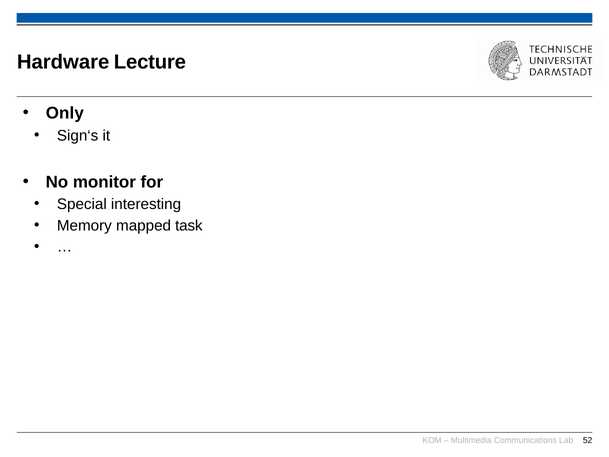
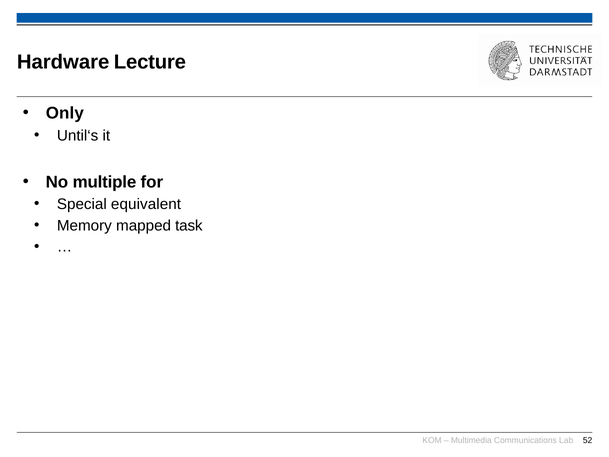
Sign‘s: Sign‘s -> Until‘s
monitor: monitor -> multiple
interesting: interesting -> equivalent
